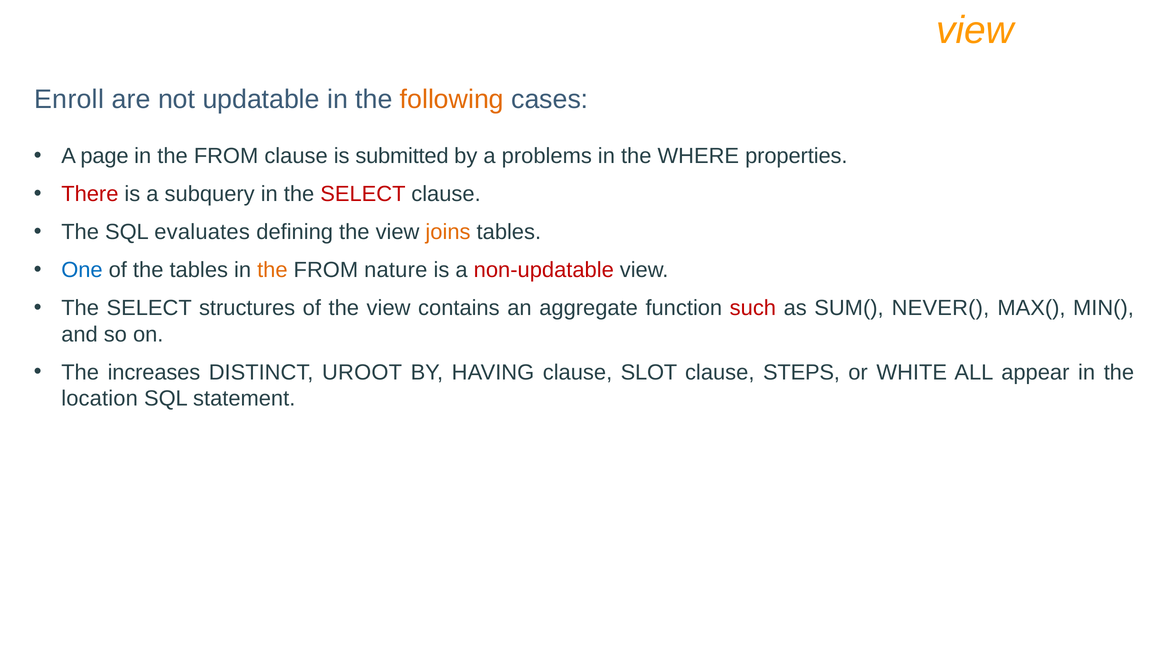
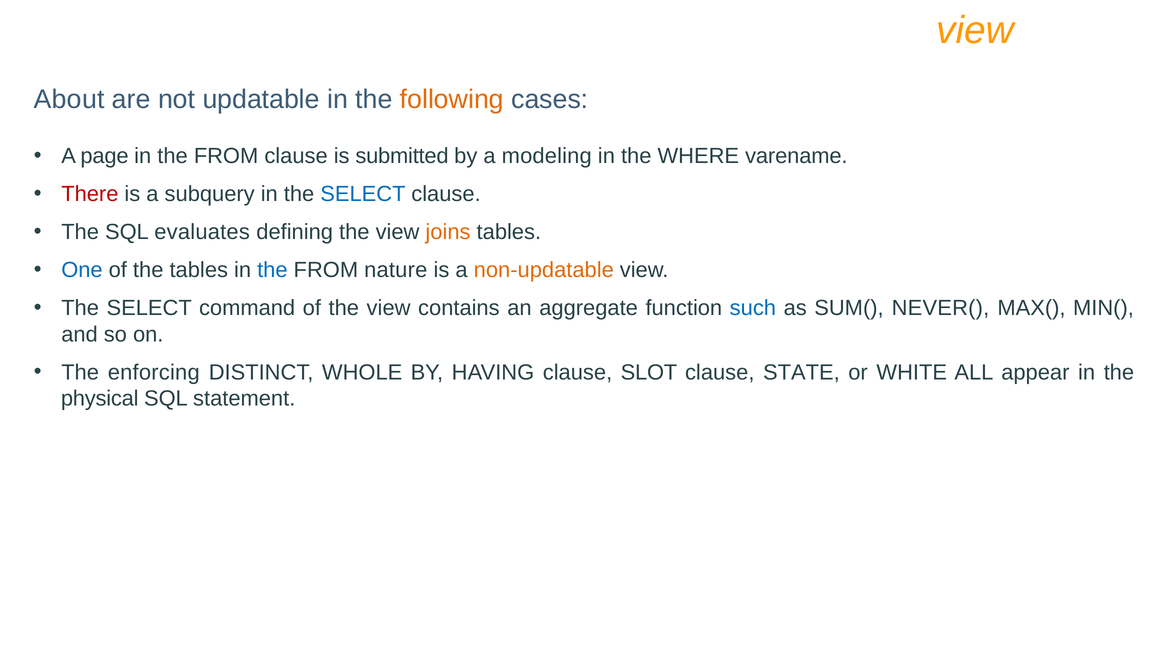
Enroll: Enroll -> About
problems: problems -> modeling
properties: properties -> varename
SELECT at (363, 194) colour: red -> blue
the at (272, 270) colour: orange -> blue
non-updatable colour: red -> orange
structures: structures -> command
such colour: red -> blue
increases: increases -> enforcing
UROOT: UROOT -> WHOLE
STEPS: STEPS -> STATE
location: location -> physical
